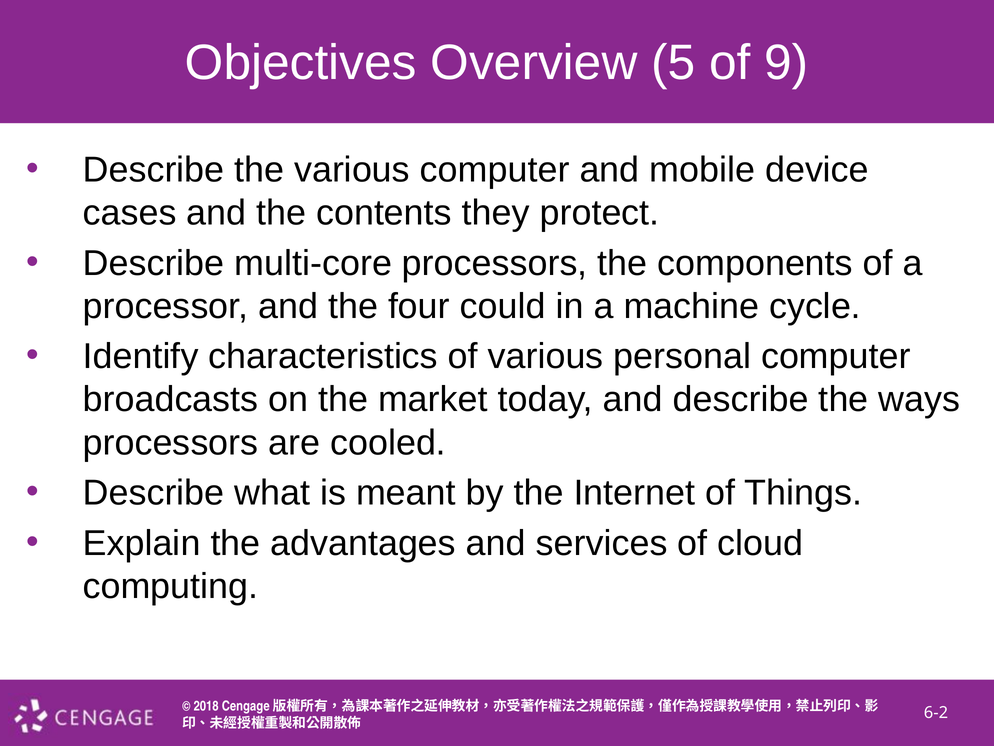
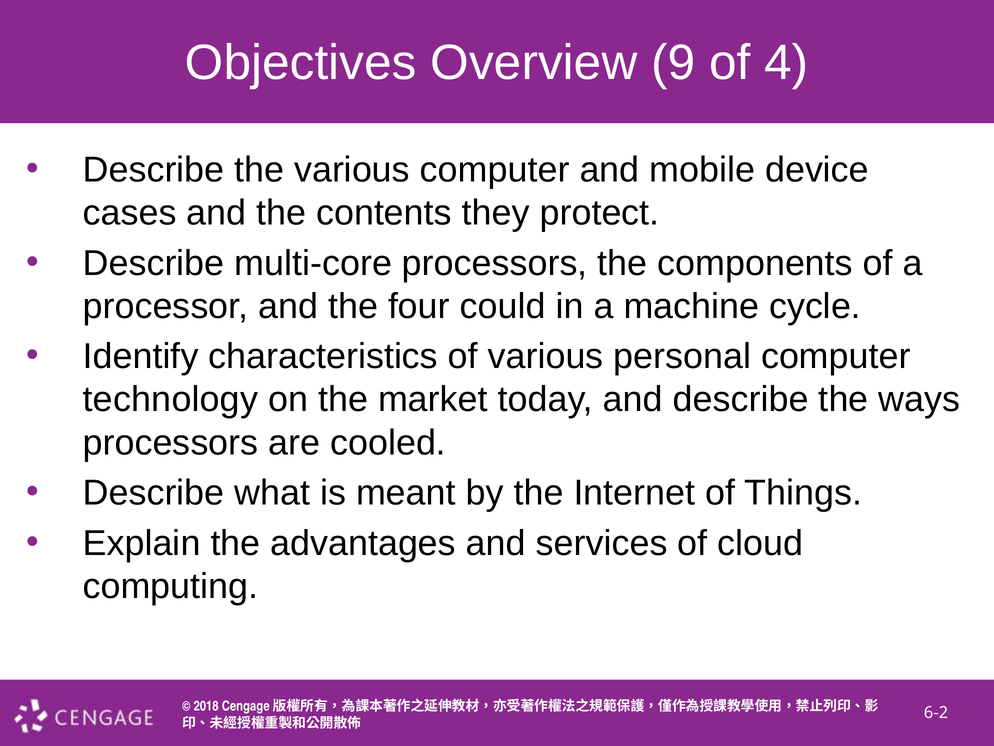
5: 5 -> 9
9: 9 -> 4
broadcasts: broadcasts -> technology
